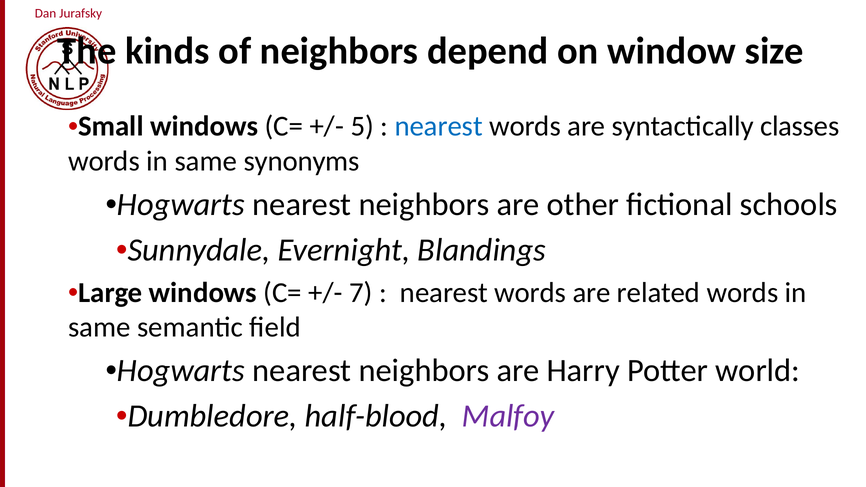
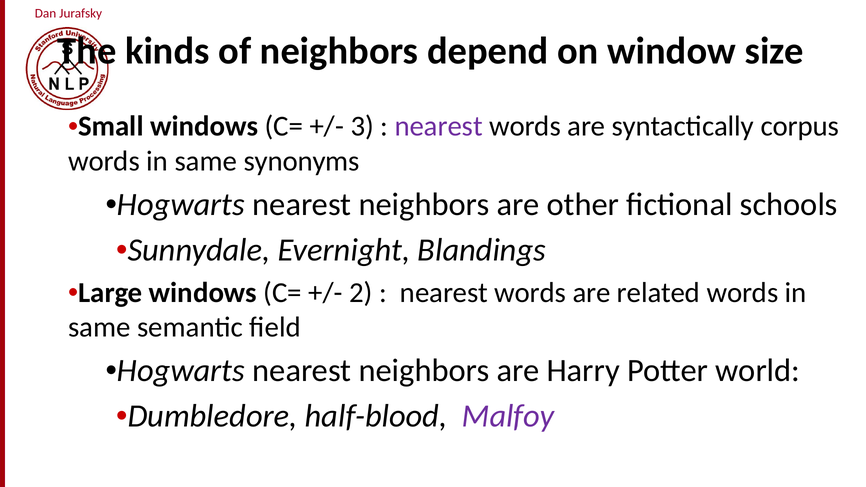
5: 5 -> 3
nearest at (439, 127) colour: blue -> purple
classes: classes -> corpus
7: 7 -> 2
